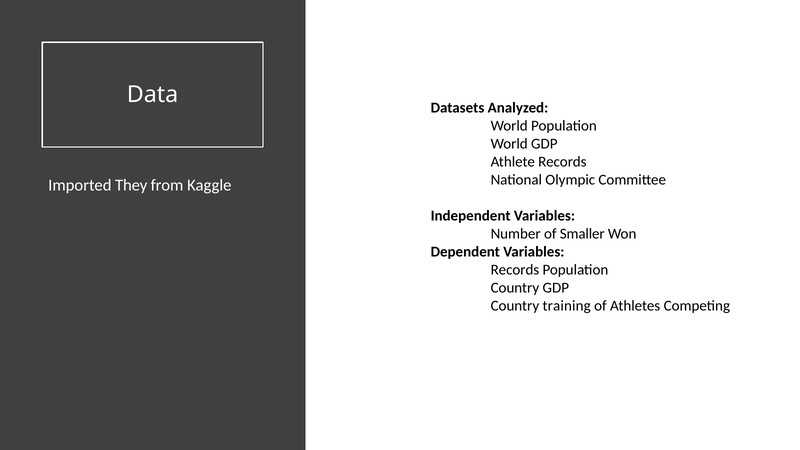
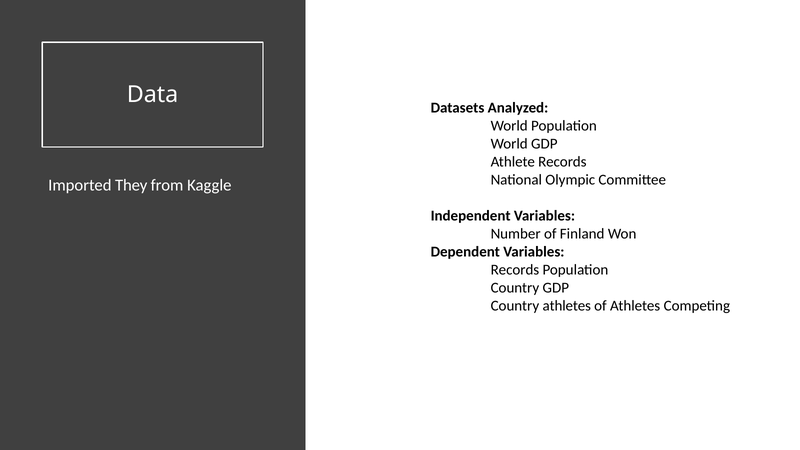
Smaller: Smaller -> Finland
Country training: training -> athletes
